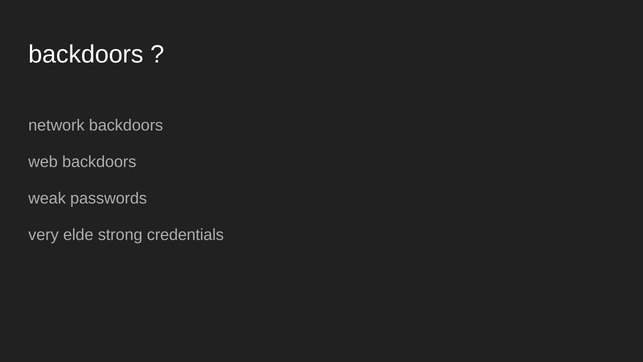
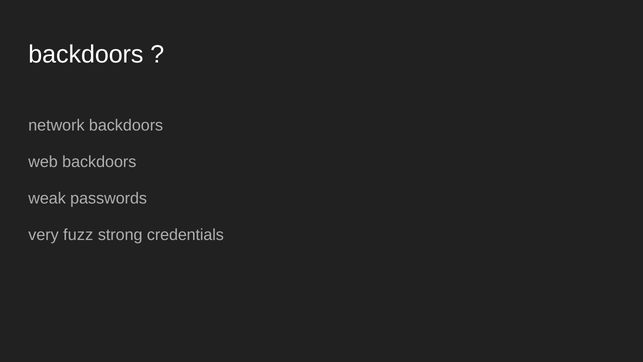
elde: elde -> fuzz
